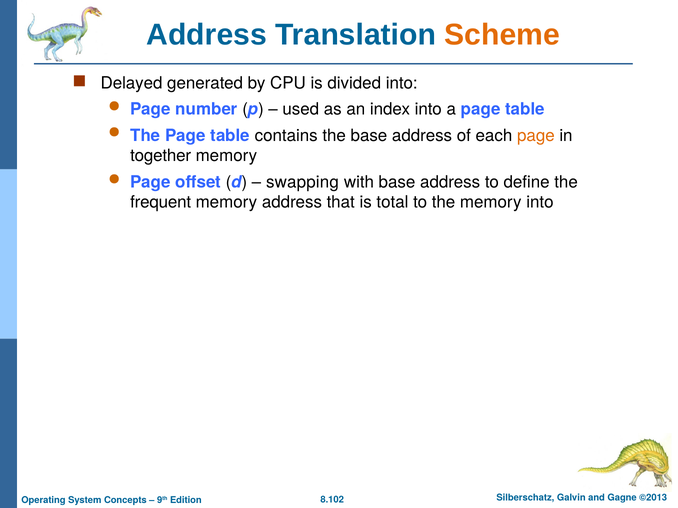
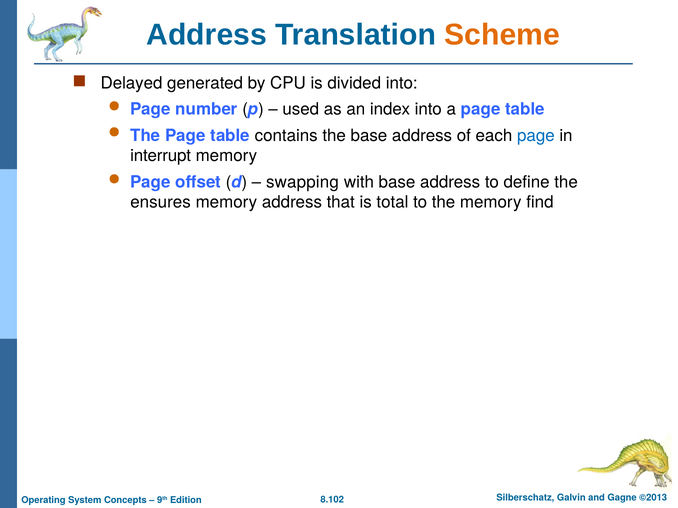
page at (536, 136) colour: orange -> blue
together: together -> interrupt
frequent: frequent -> ensures
memory into: into -> find
